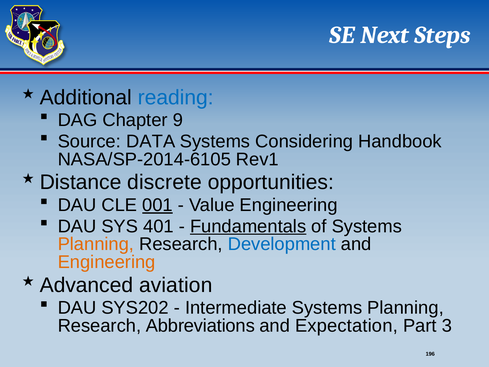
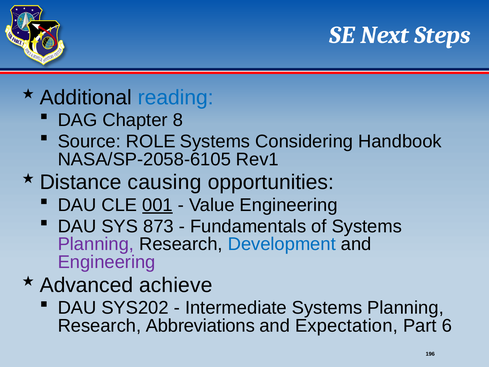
9: 9 -> 8
DATA: DATA -> ROLE
NASA/SP-2014-6105: NASA/SP-2014-6105 -> NASA/SP-2058-6105
discrete: discrete -> causing
401: 401 -> 873
Fundamentals underline: present -> none
Planning at (96, 244) colour: orange -> purple
Engineering at (107, 262) colour: orange -> purple
aviation: aviation -> achieve
3: 3 -> 6
